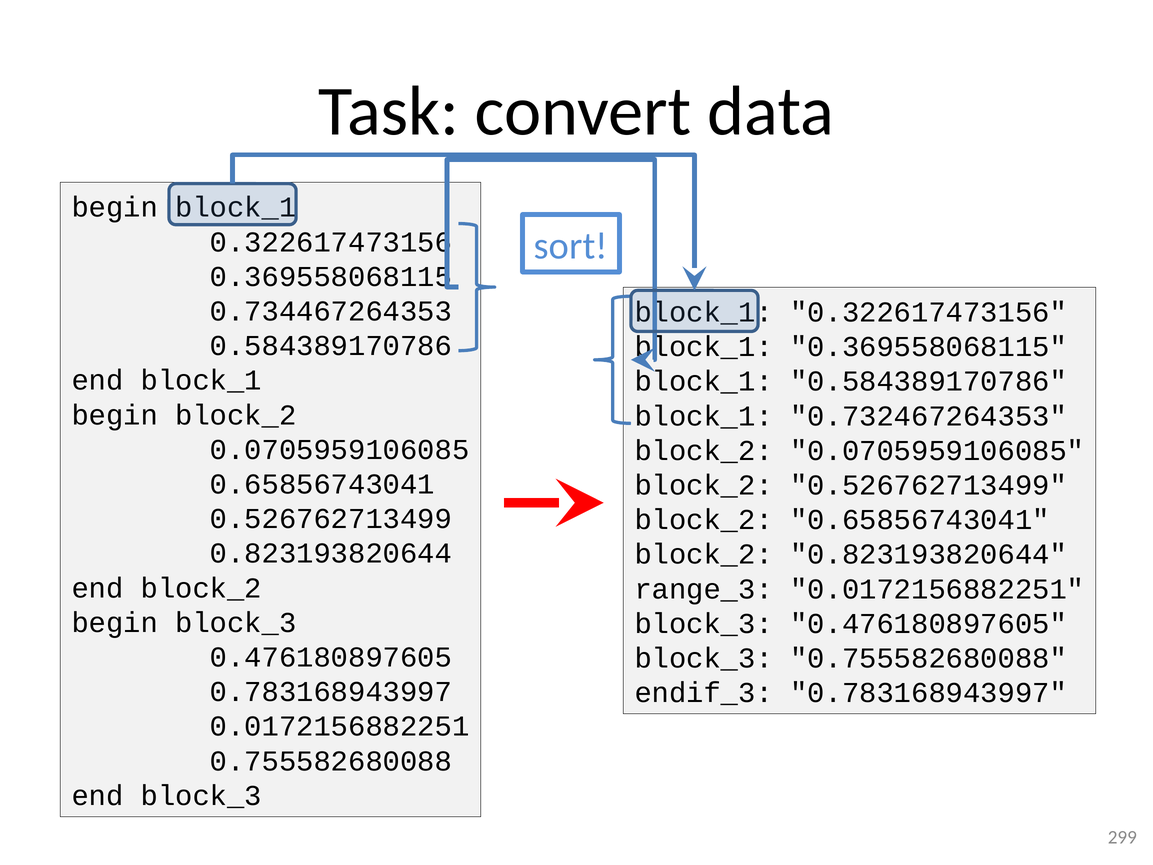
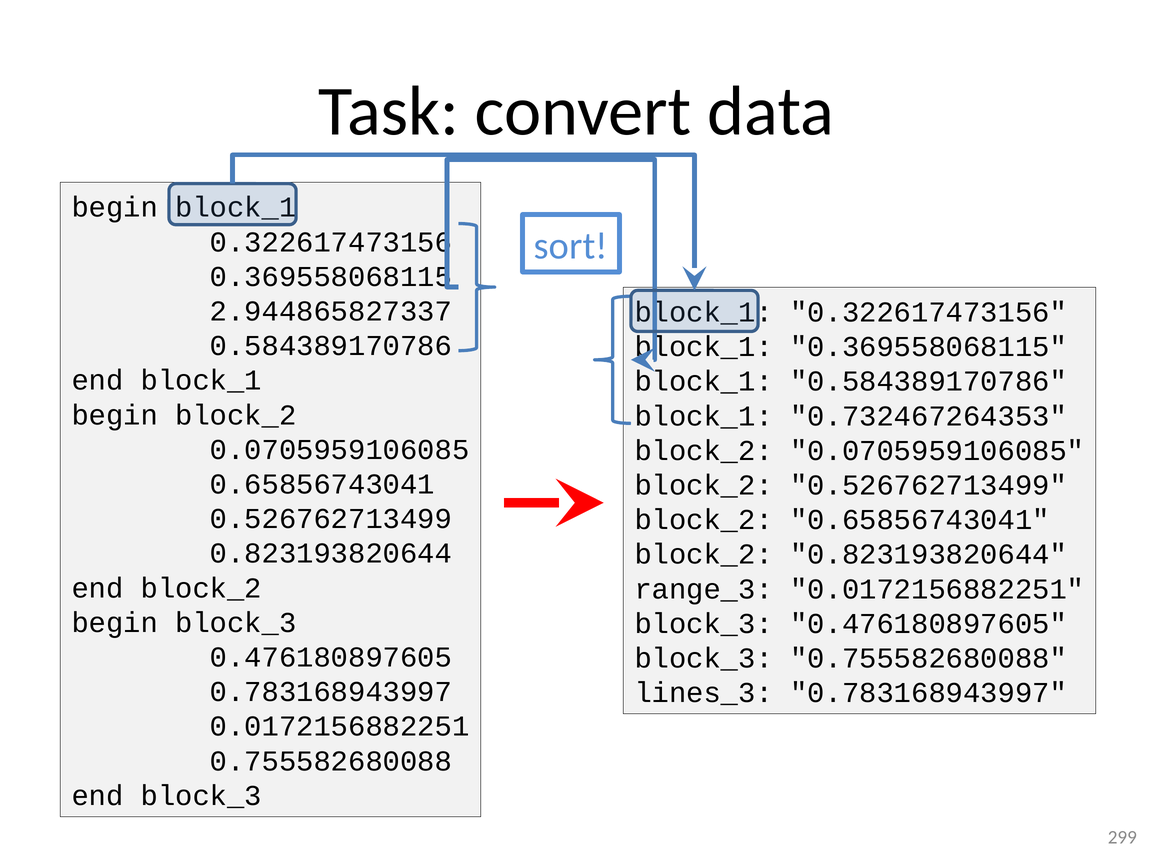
0.734467264353: 0.734467264353 -> 2.944865827337
endif_3: endif_3 -> lines_3
